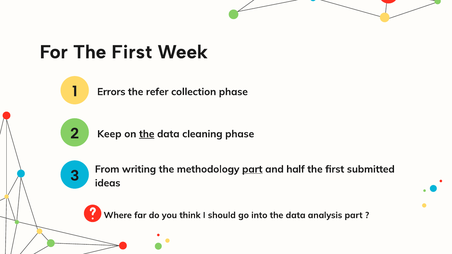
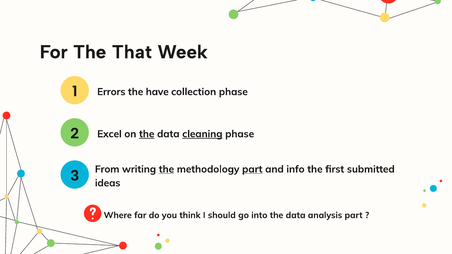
For The First: First -> That
refer: refer -> have
Keep: Keep -> Excel
cleaning underline: none -> present
the at (166, 169) underline: none -> present
half: half -> info
